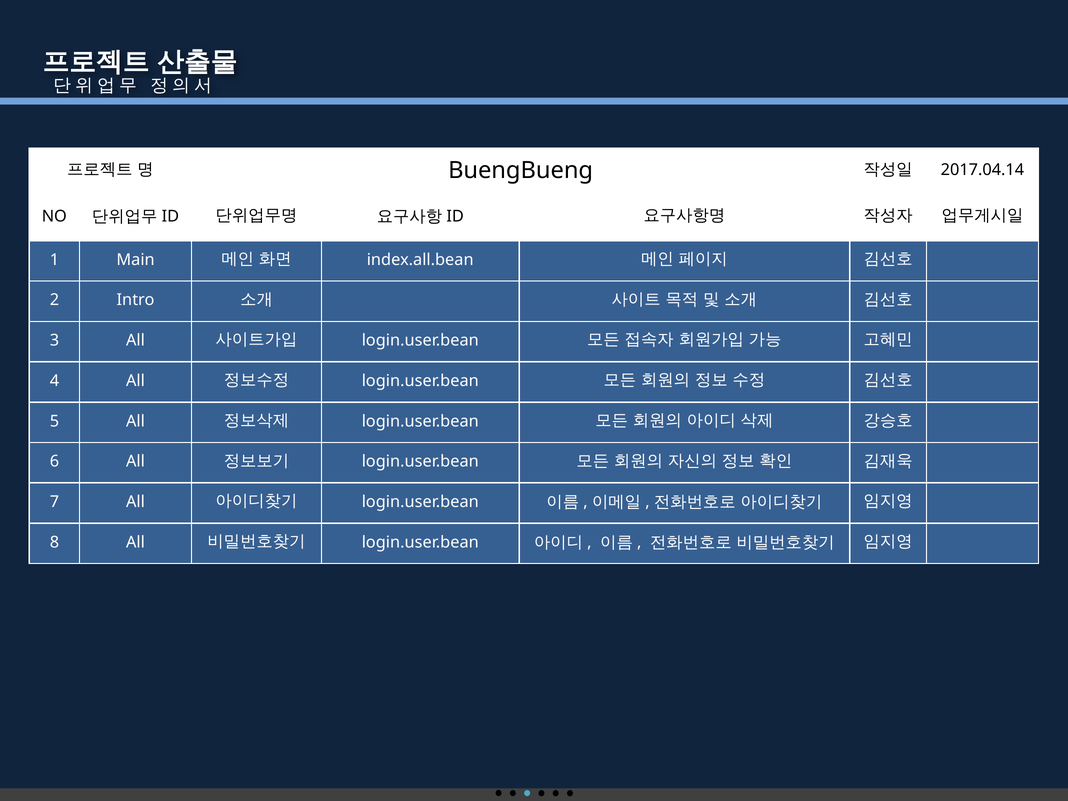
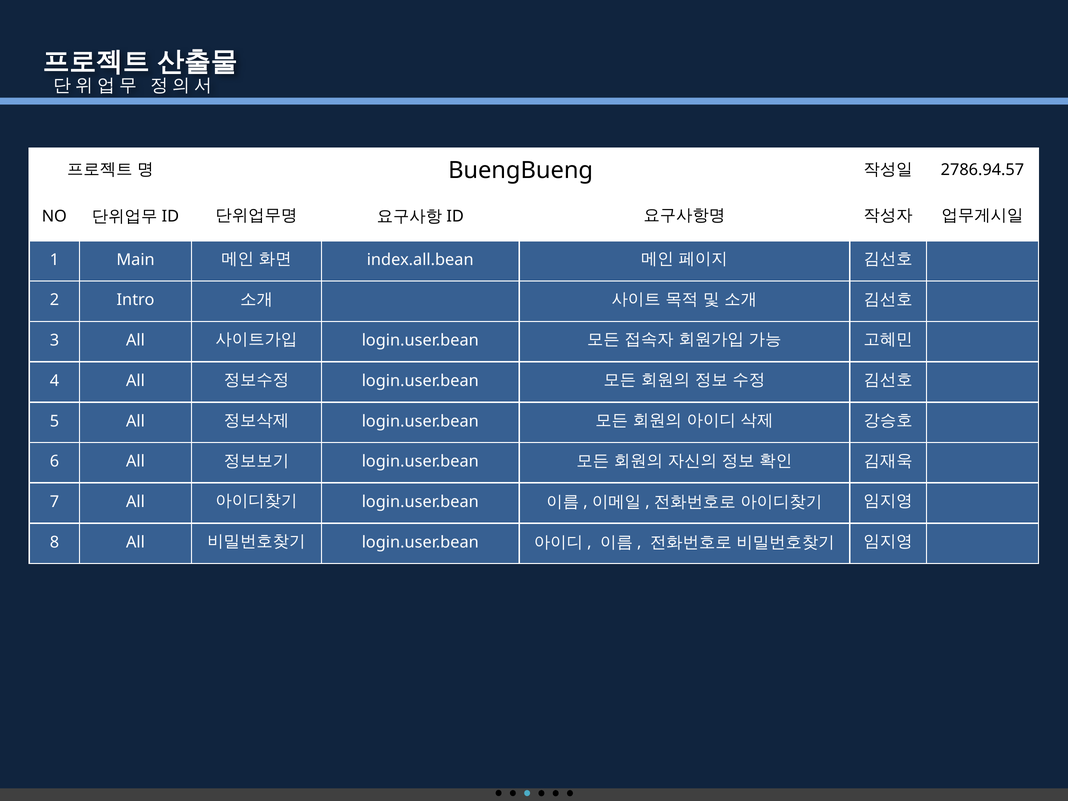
2017.04.14: 2017.04.14 -> 2786.94.57
